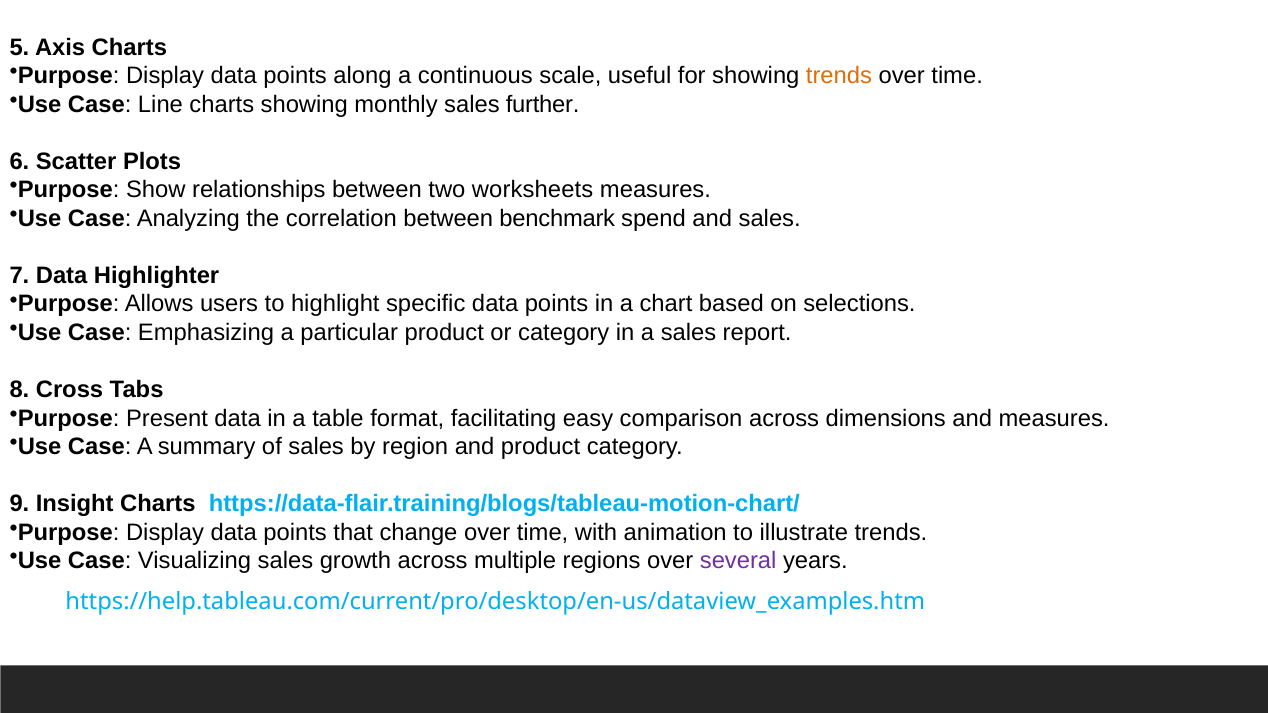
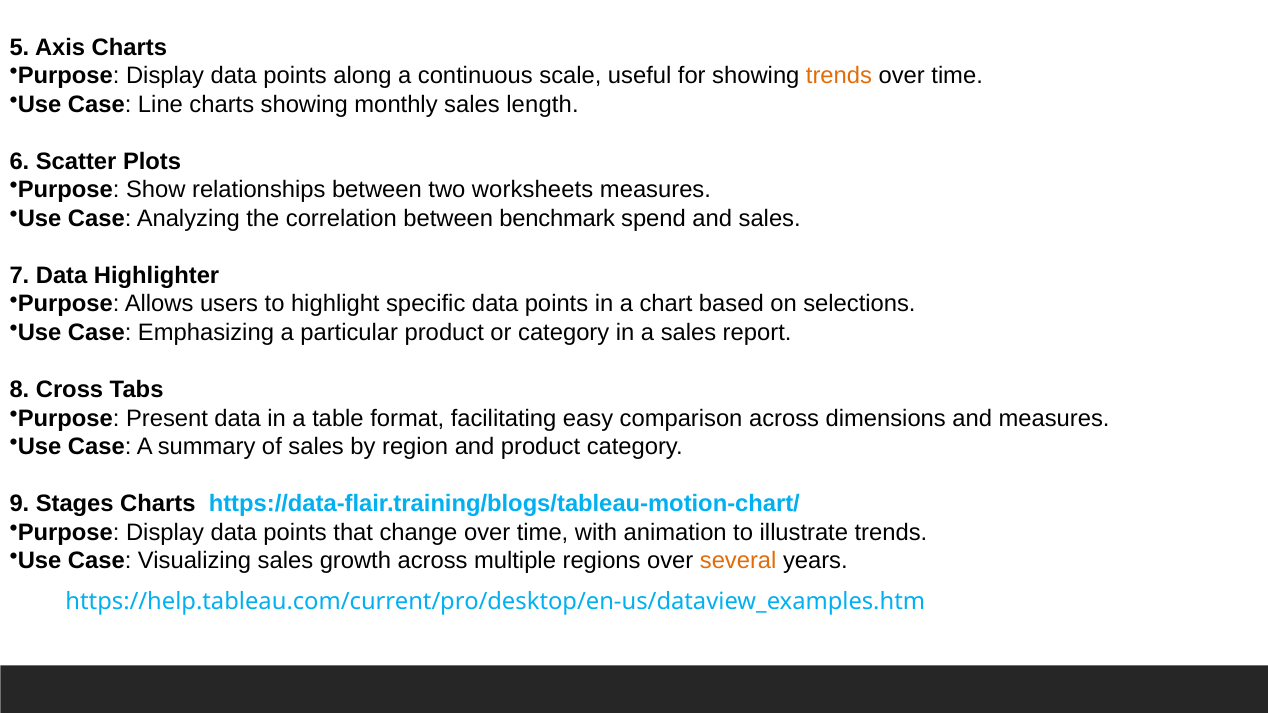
further: further -> length
Insight: Insight -> Stages
several colour: purple -> orange
